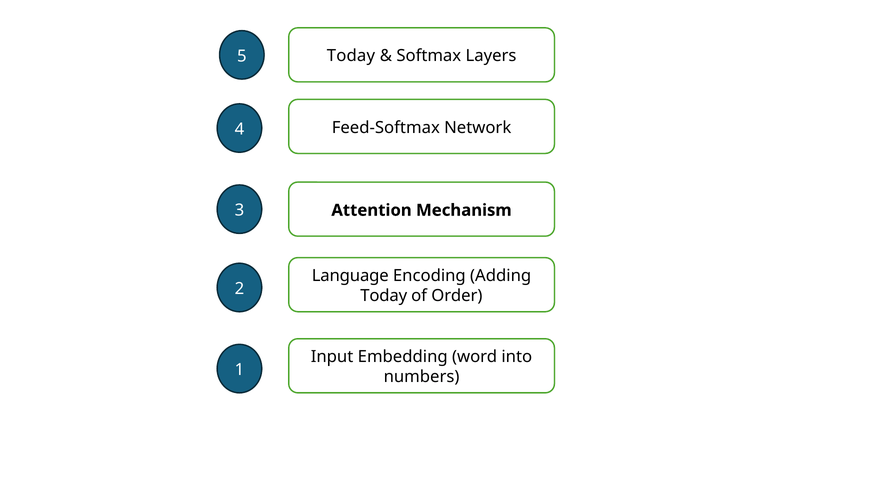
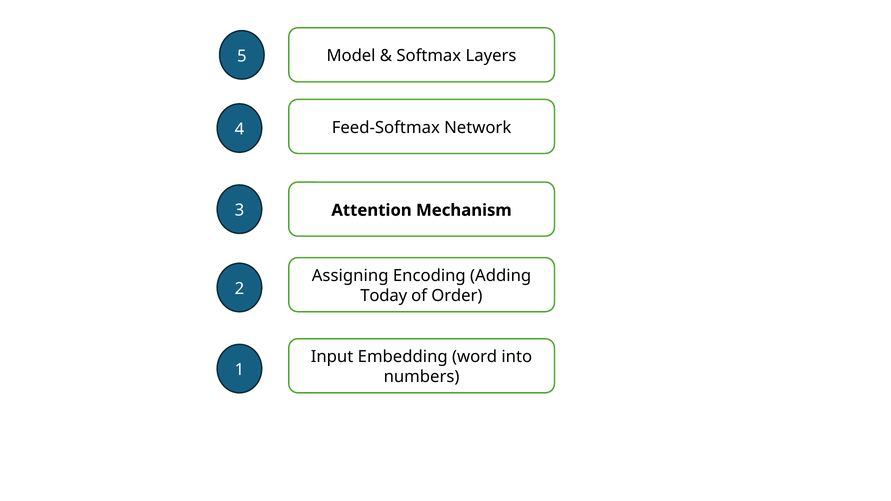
Today at (351, 56): Today -> Model
Language: Language -> Assigning
